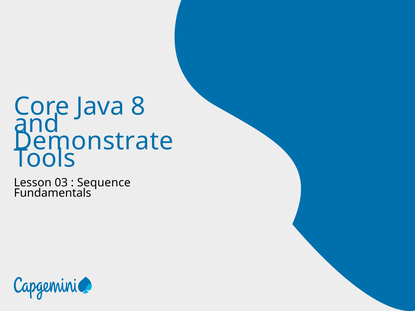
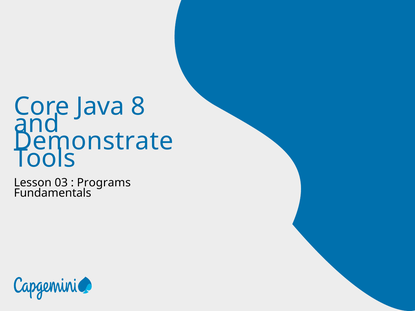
Sequence: Sequence -> Programs
